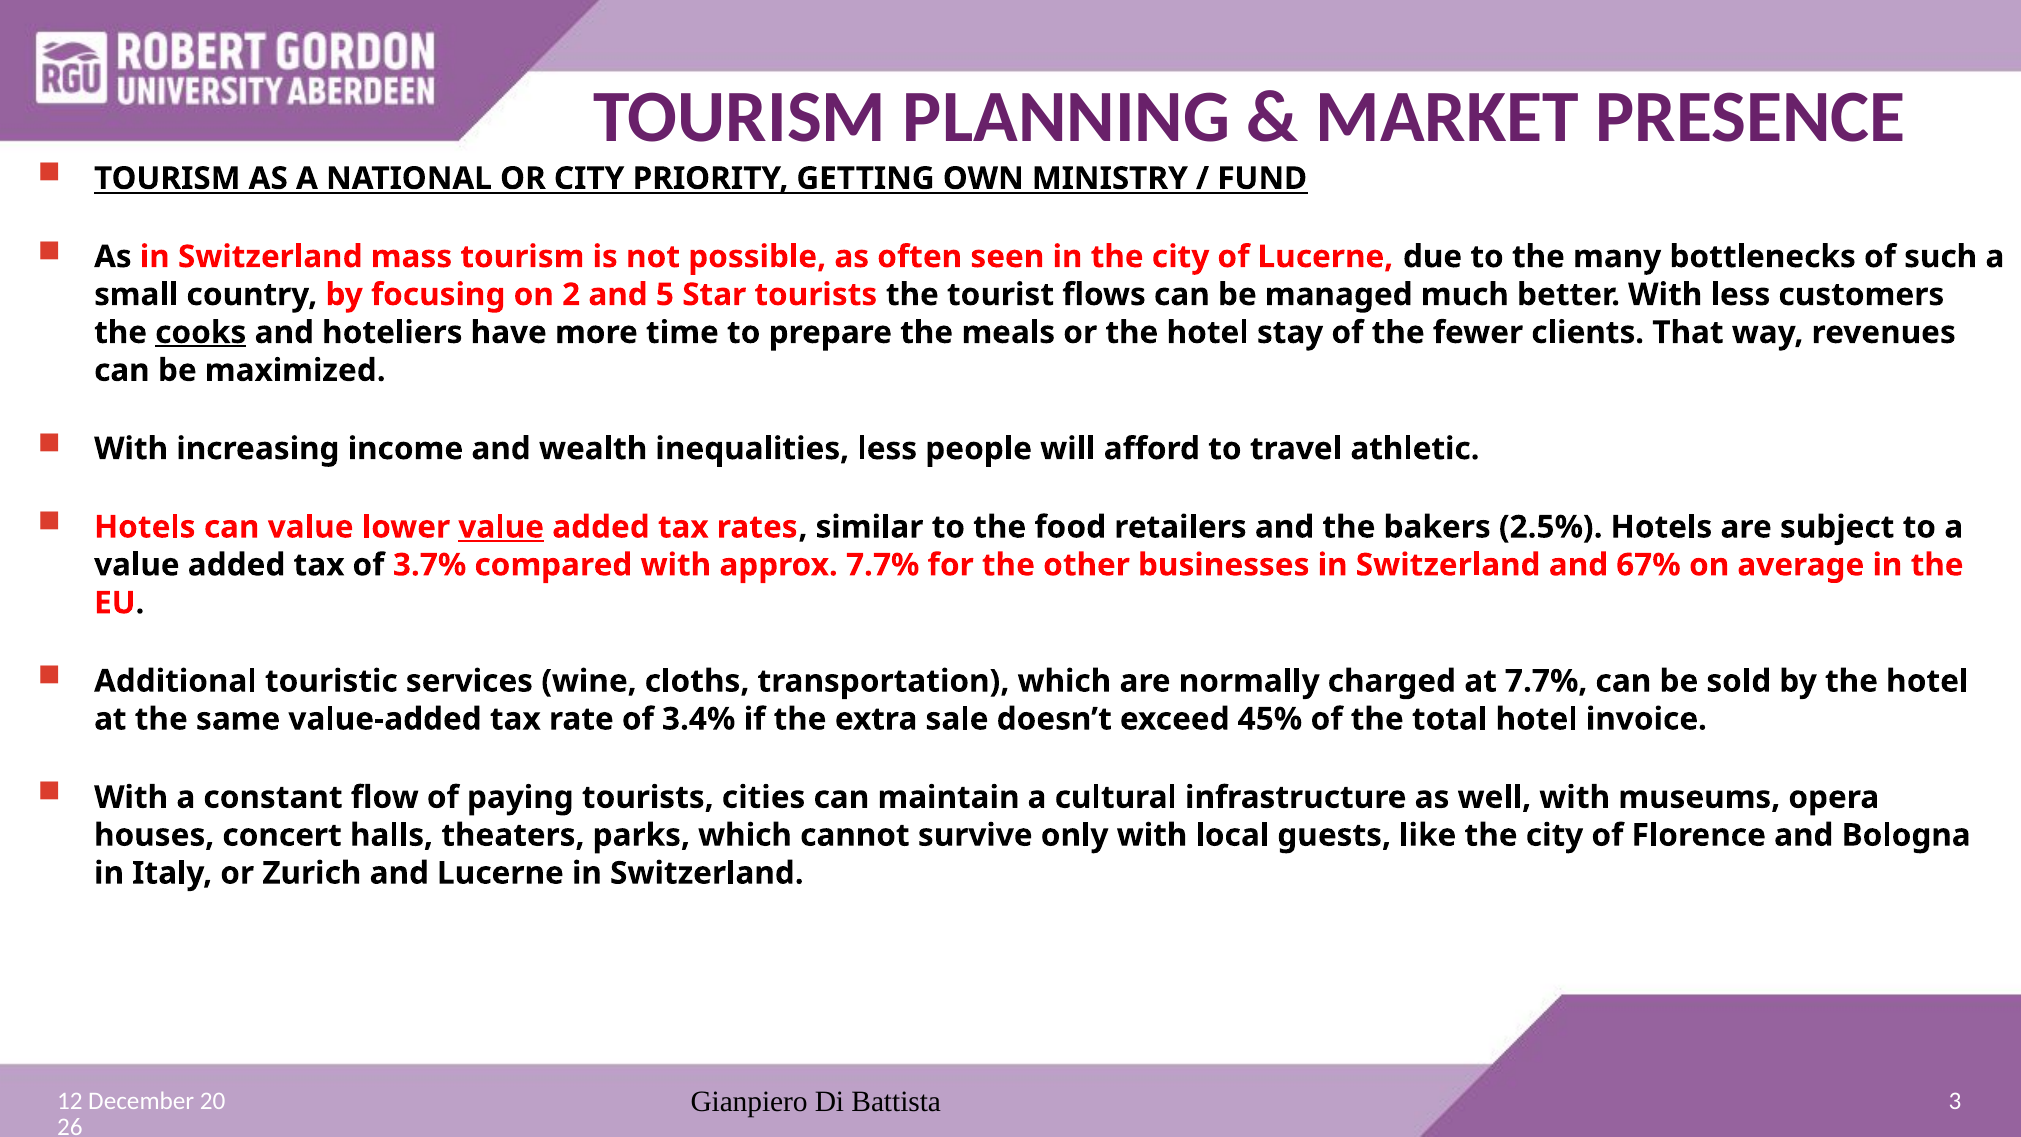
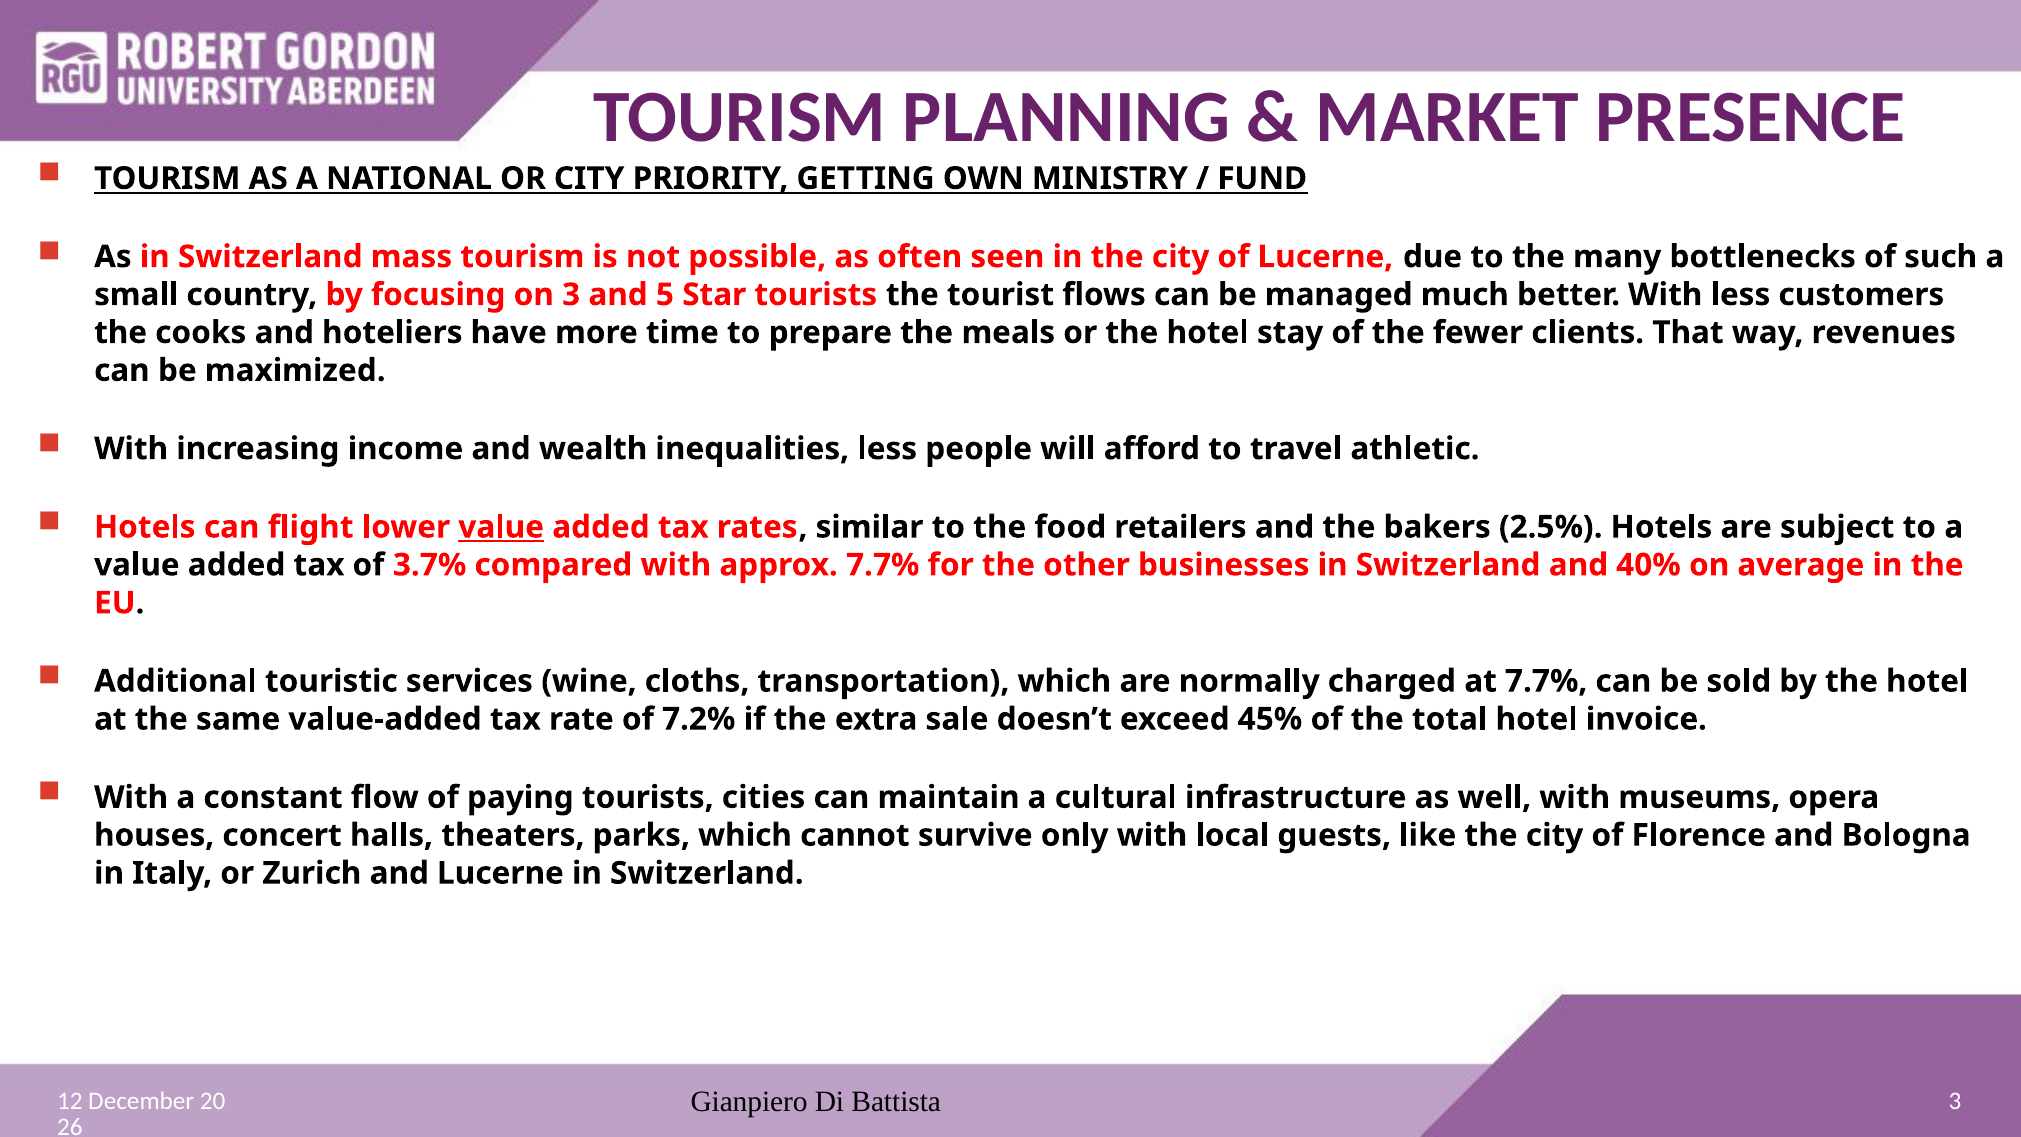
on 2: 2 -> 3
cooks underline: present -> none
can value: value -> flight
67%: 67% -> 40%
3.4%: 3.4% -> 7.2%
